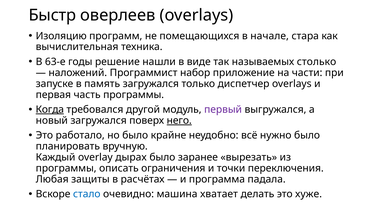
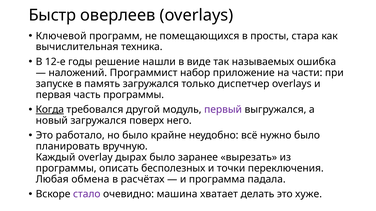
Изоляцию: Изоляцию -> Ключевой
начале: начале -> просты
63-е: 63-е -> 12-е
столько: столько -> ошибка
него underline: present -> none
ограничения: ограничения -> бесполезных
защиты: защиты -> обмена
стало colour: blue -> purple
